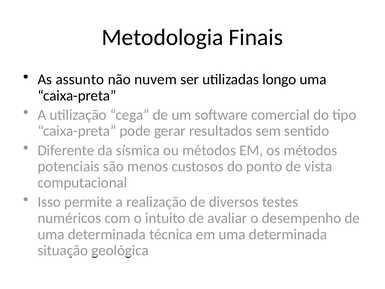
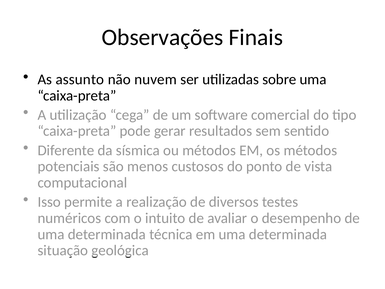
Metodologia: Metodologia -> Observações
longo: longo -> sobre
